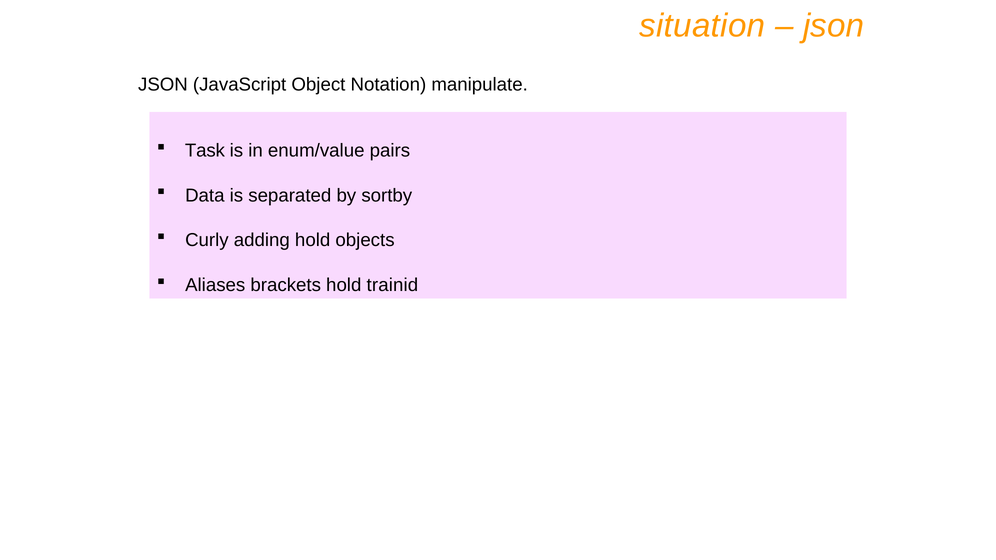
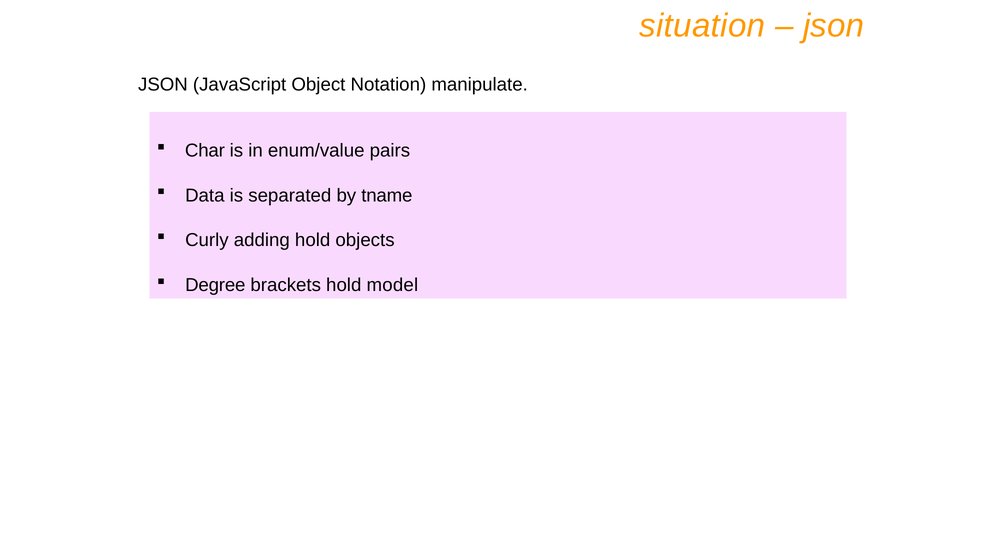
Task: Task -> Char
sortby: sortby -> tname
Aliases: Aliases -> Degree
trainid: trainid -> model
